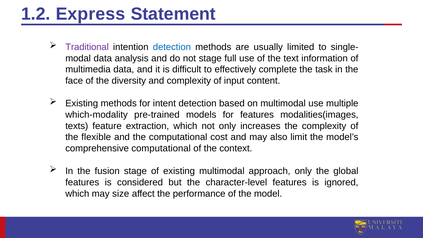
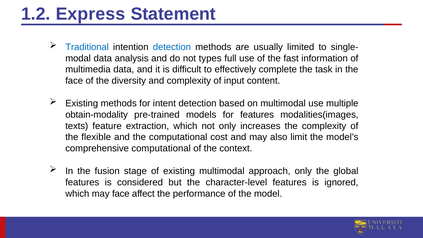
Traditional colour: purple -> blue
not stage: stage -> types
text: text -> fast
which-modality: which-modality -> obtain-modality
may size: size -> face
